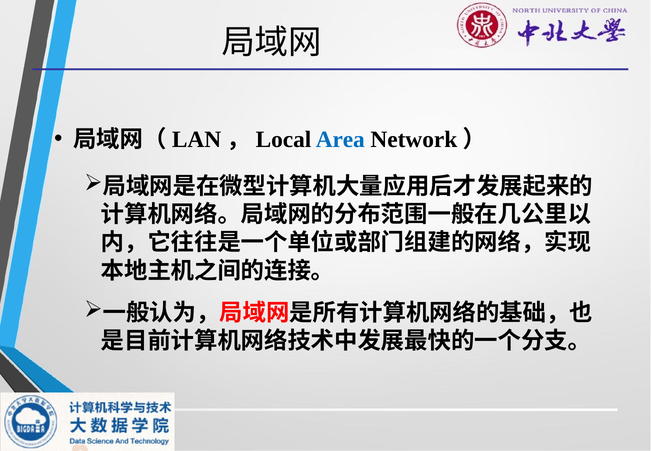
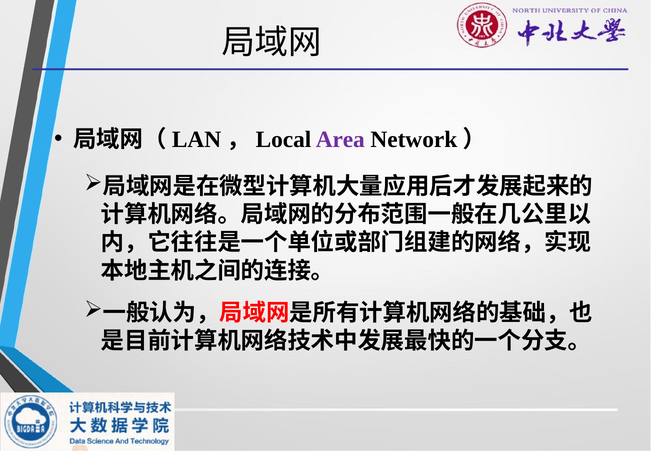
Area colour: blue -> purple
